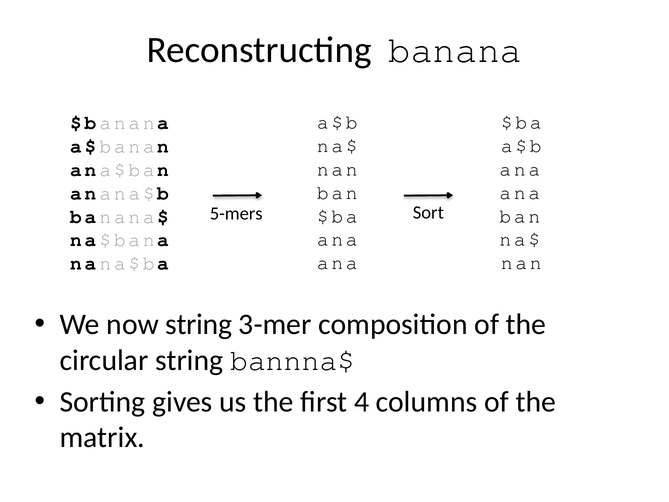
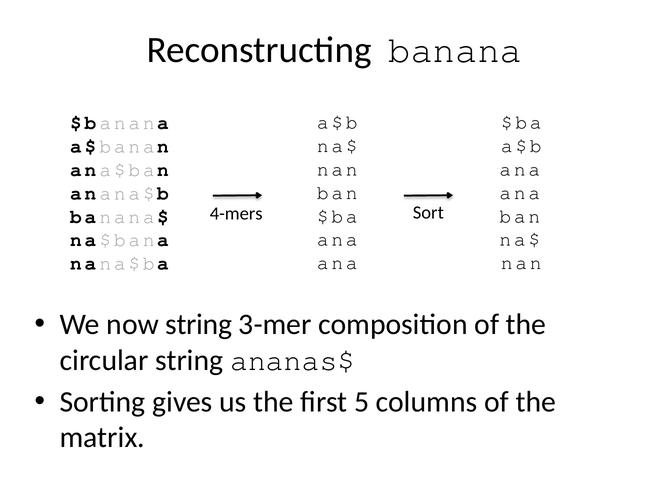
5-mers: 5-mers -> 4-mers
bannna$: bannna$ -> ananas$
4: 4 -> 5
